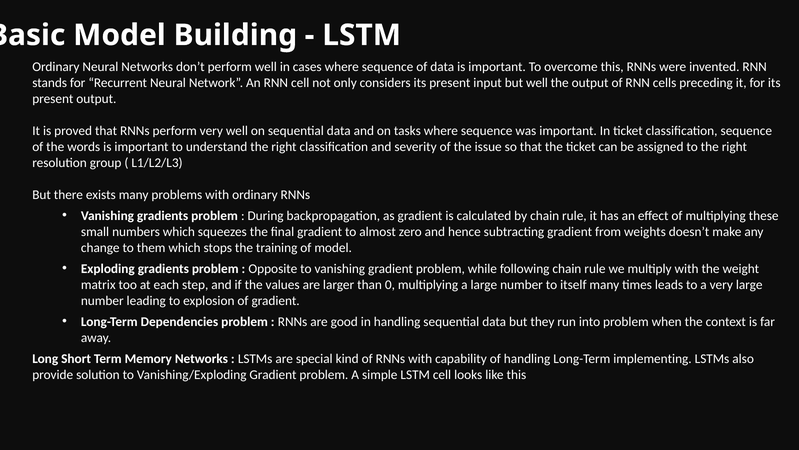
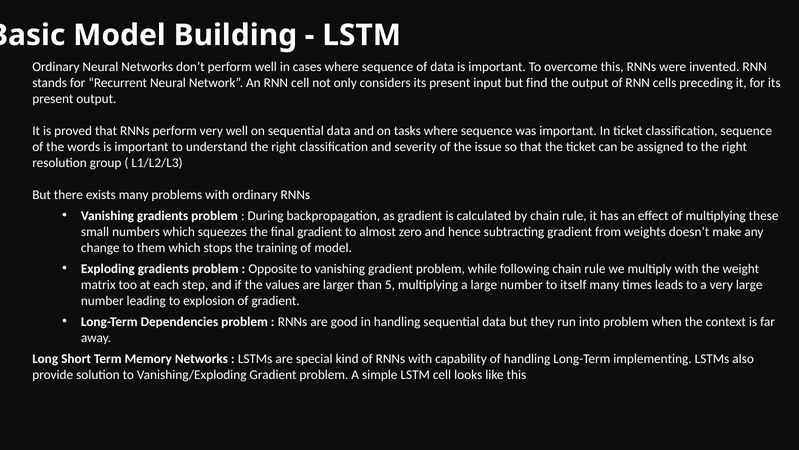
but well: well -> find
0: 0 -> 5
